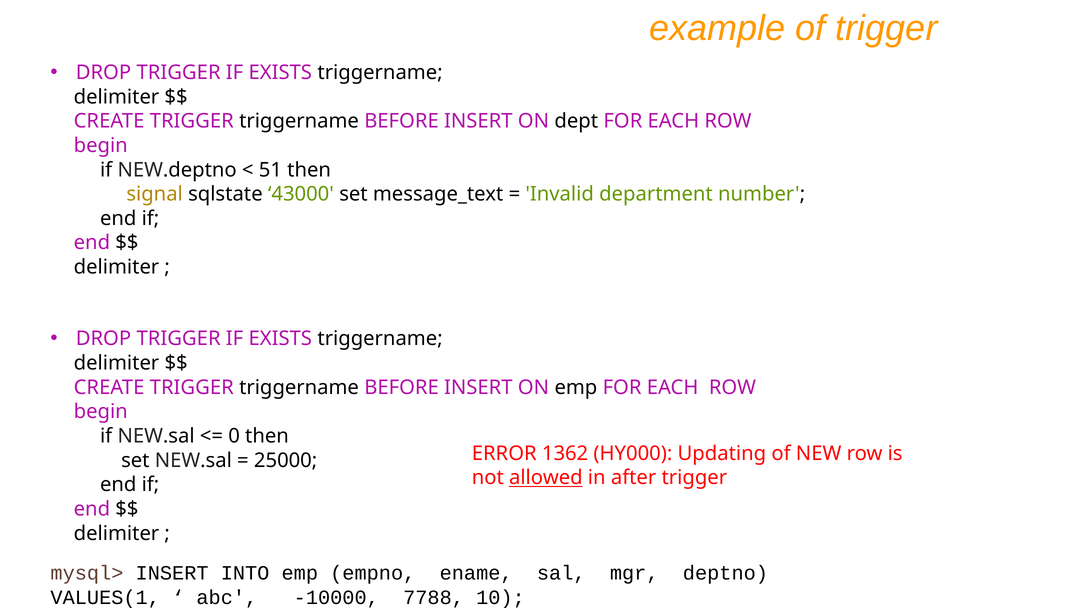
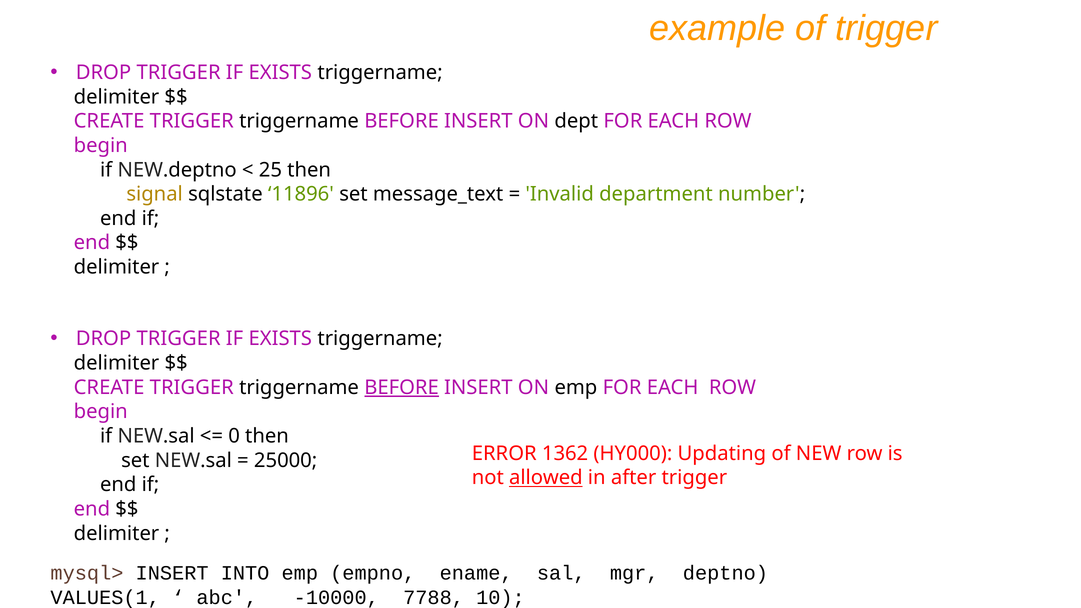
51: 51 -> 25
43000: 43000 -> 11896
BEFORE at (402, 387) underline: none -> present
